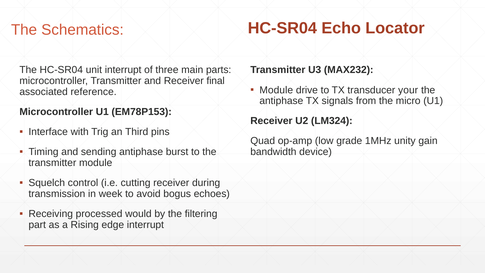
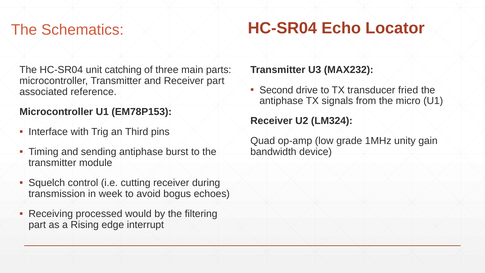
unit interrupt: interrupt -> catching
Receiver final: final -> part
Module at (276, 90): Module -> Second
your: your -> fried
